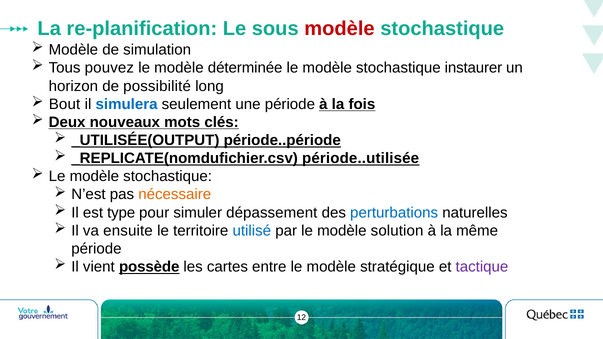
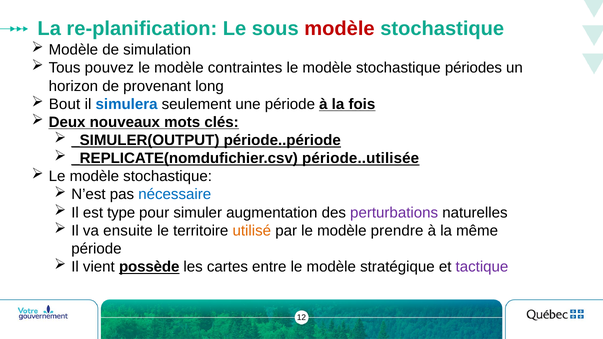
déterminée: déterminée -> contraintes
instaurer: instaurer -> périodes
possibilité: possibilité -> provenant
_UTILISÉE(OUTPUT: _UTILISÉE(OUTPUT -> _SIMULER(OUTPUT
nécessaire colour: orange -> blue
dépassement: dépassement -> augmentation
perturbations colour: blue -> purple
utilisé colour: blue -> orange
solution: solution -> prendre
